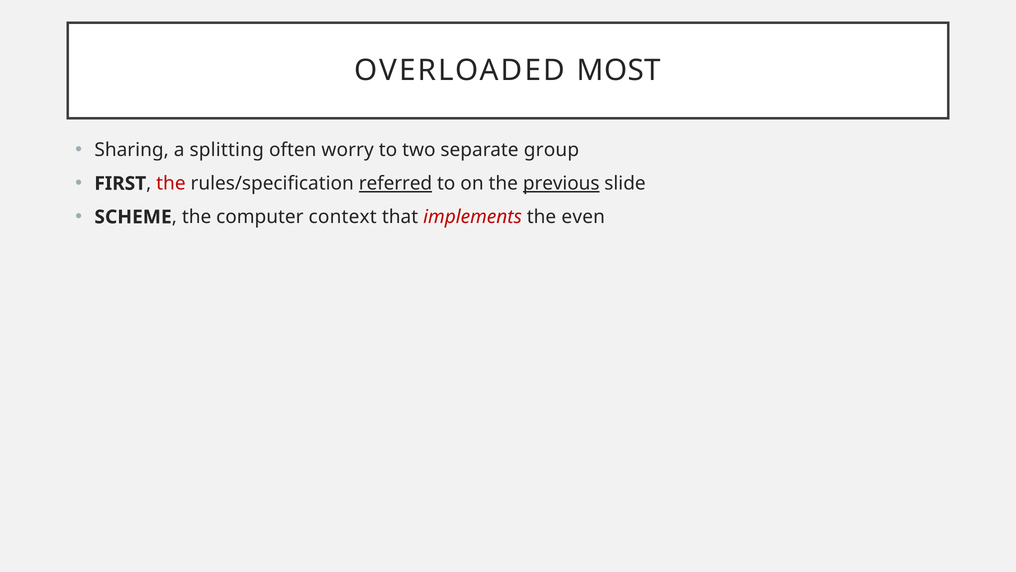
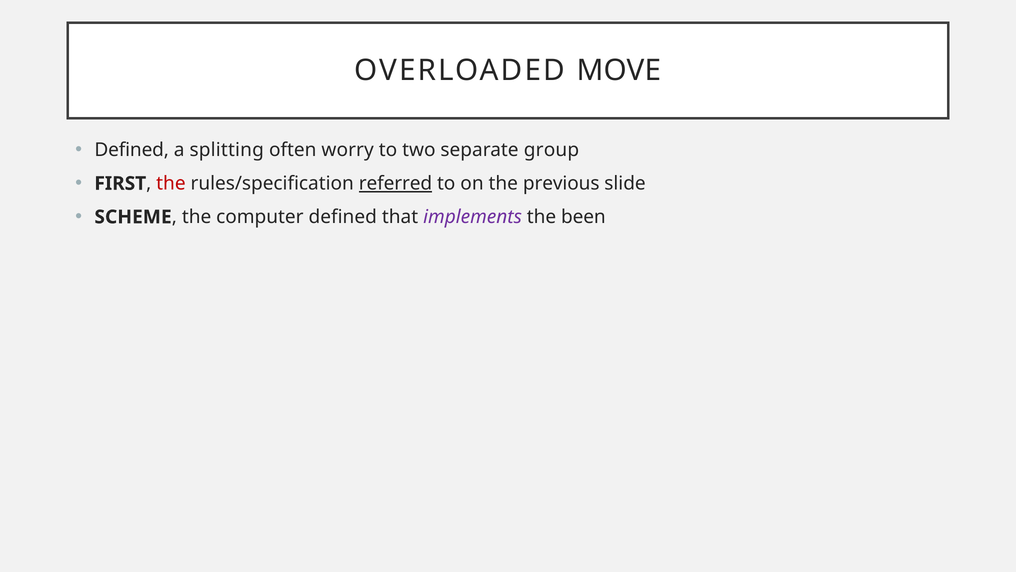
MOST: MOST -> MOVE
Sharing at (132, 150): Sharing -> Defined
previous underline: present -> none
computer context: context -> defined
implements colour: red -> purple
even: even -> been
